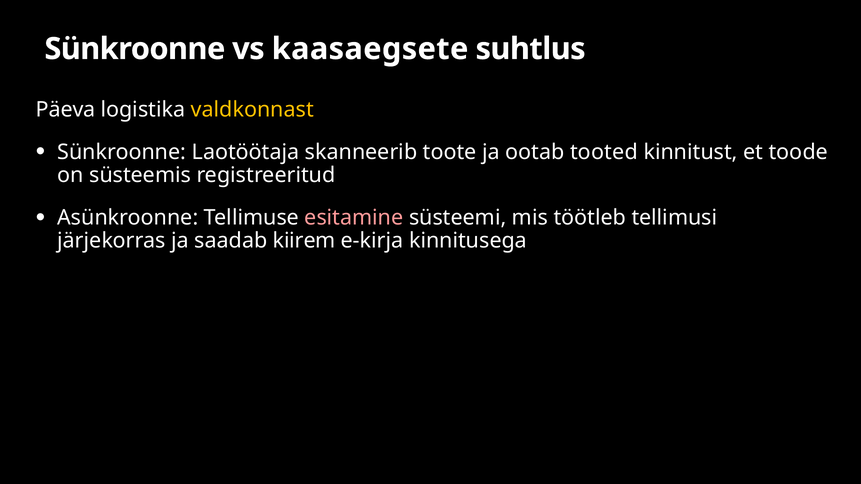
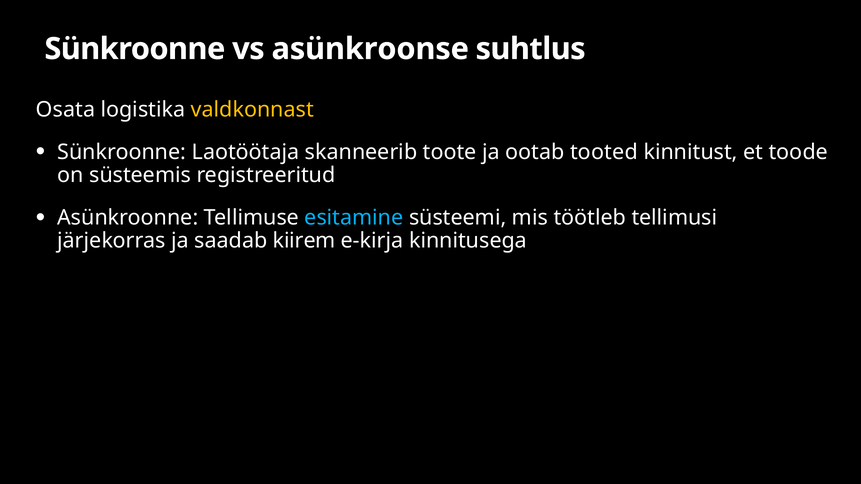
kaasaegsete: kaasaegsete -> asünkroonse
Päeva: Päeva -> Osata
esitamine colour: pink -> light blue
